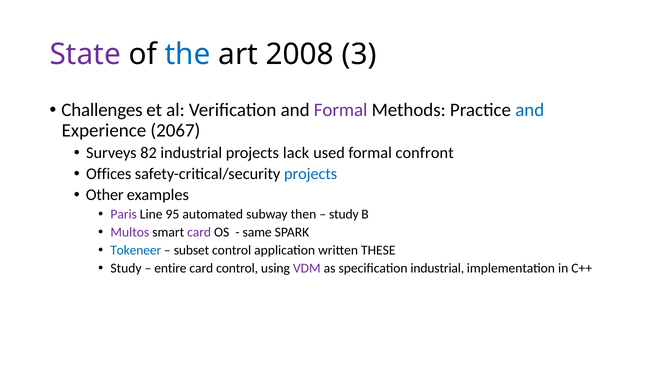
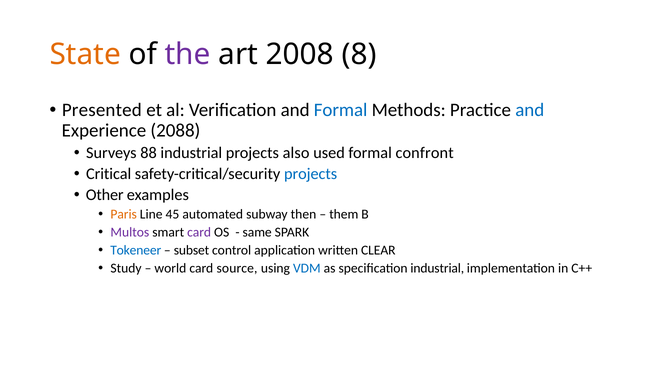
State colour: purple -> orange
the colour: blue -> purple
3: 3 -> 8
Challenges: Challenges -> Presented
Formal at (341, 110) colour: purple -> blue
2067: 2067 -> 2088
82: 82 -> 88
lack: lack -> also
Offices: Offices -> Critical
Paris colour: purple -> orange
95: 95 -> 45
study at (344, 214): study -> them
THESE: THESE -> CLEAR
entire: entire -> world
card control: control -> source
VDM colour: purple -> blue
